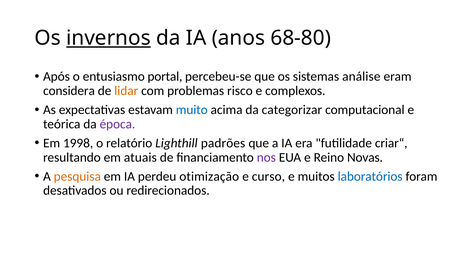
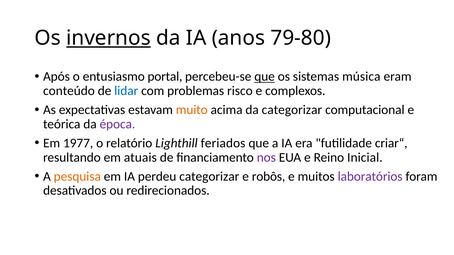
68-80: 68-80 -> 79-80
que at (265, 77) underline: none -> present
análise: análise -> música
considera: considera -> conteúdo
lidar colour: orange -> blue
muito colour: blue -> orange
1998: 1998 -> 1977
padrões: padrões -> feriados
Novas: Novas -> Inicial
perdeu otimização: otimização -> categorizar
curso: curso -> robôs
laboratórios colour: blue -> purple
